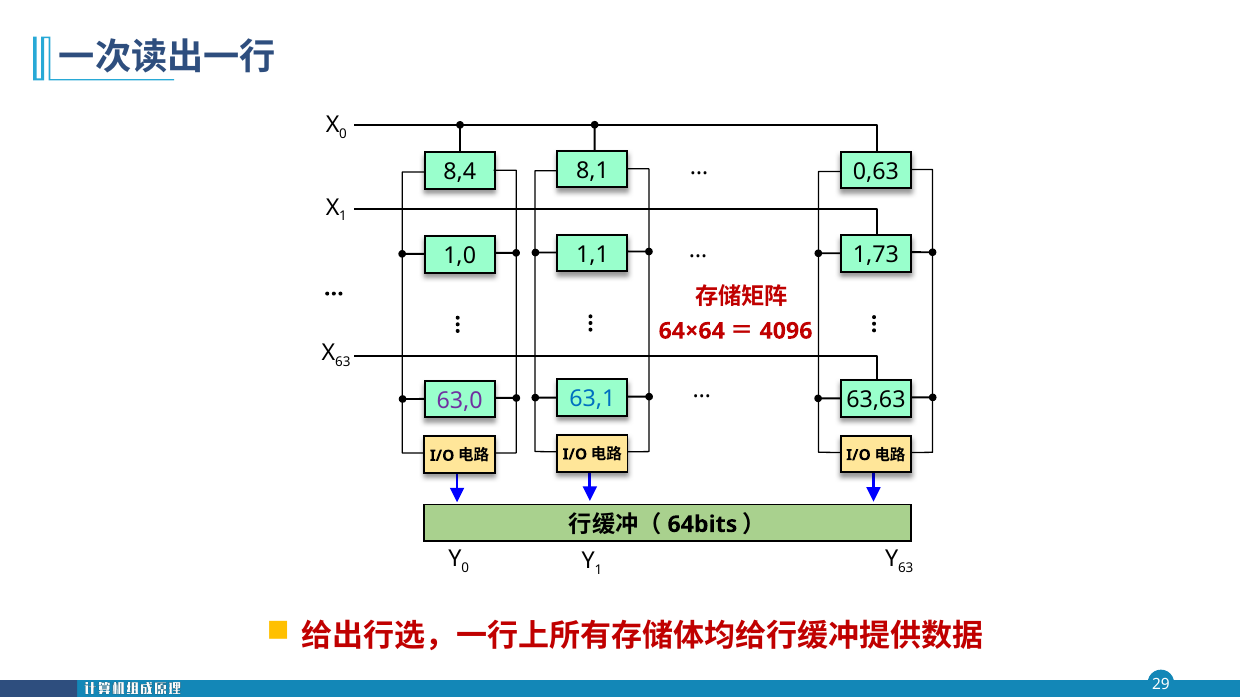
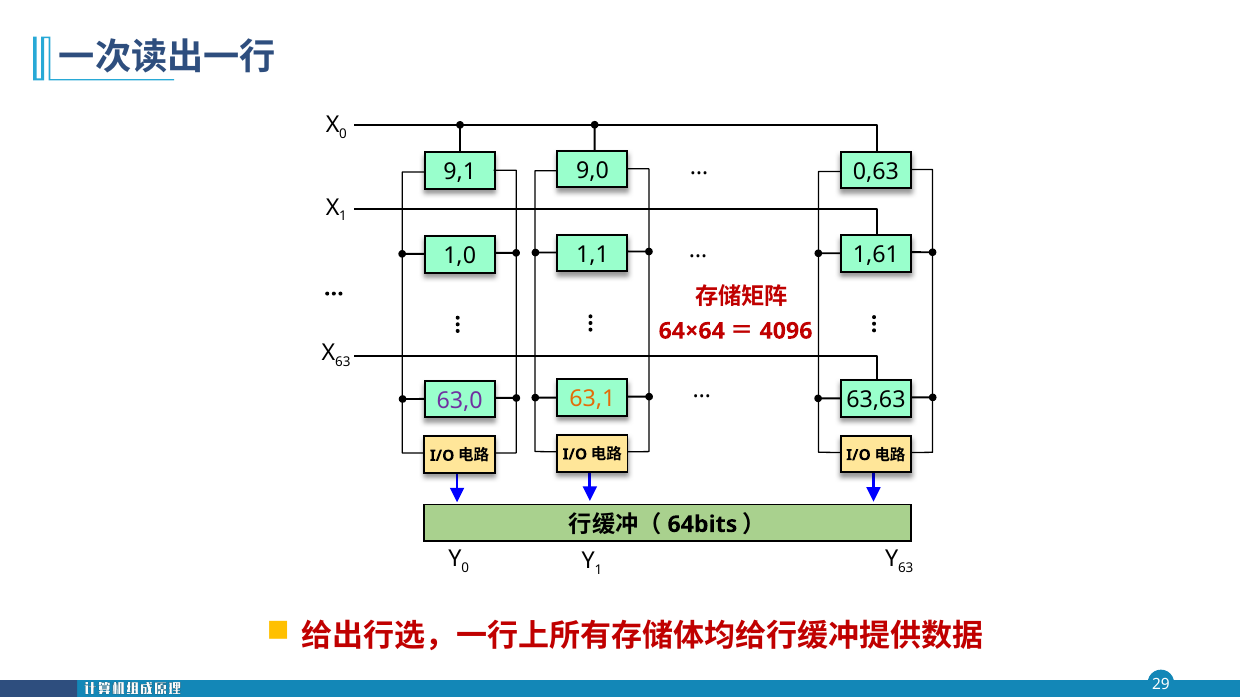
8,1: 8,1 -> 9,0
8,4: 8,4 -> 9,1
1,73: 1,73 -> 1,61
63,1 colour: blue -> orange
